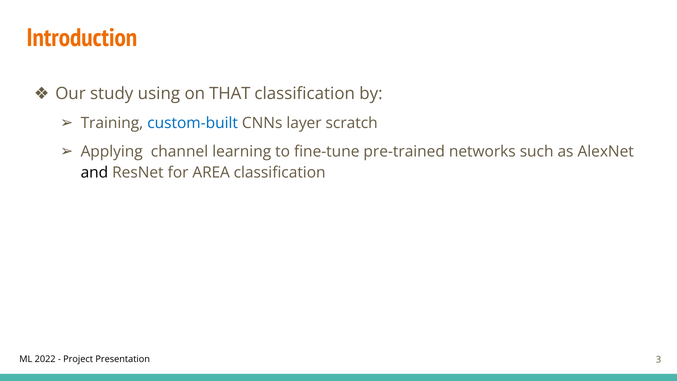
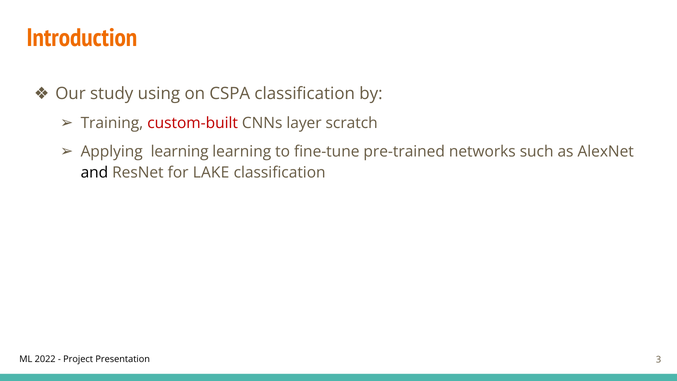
THAT: THAT -> CSPA
custom-built colour: blue -> red
Applying channel: channel -> learning
AREA: AREA -> LAKE
